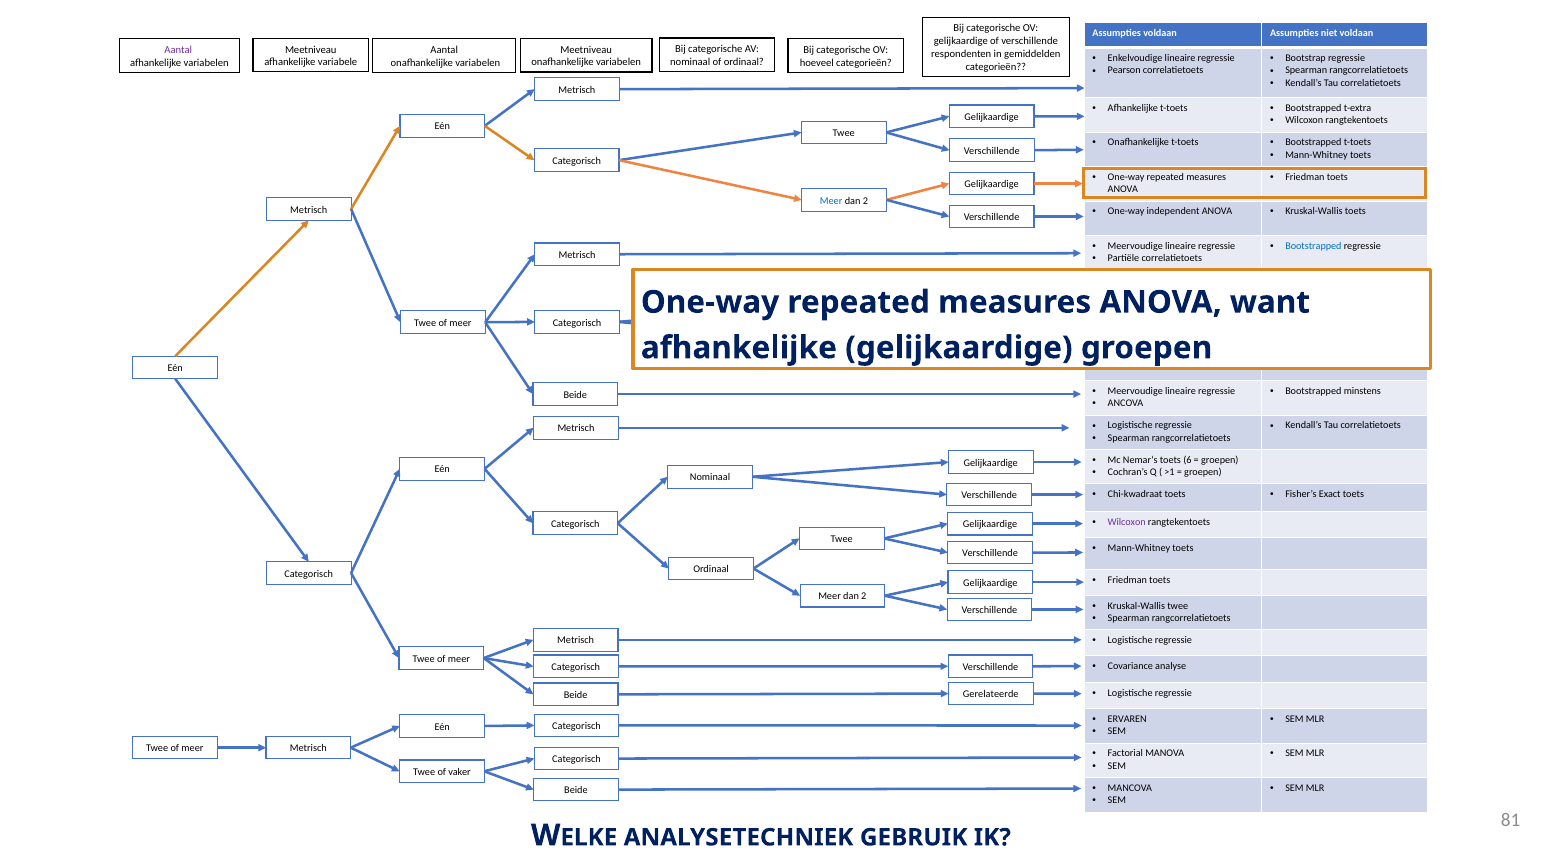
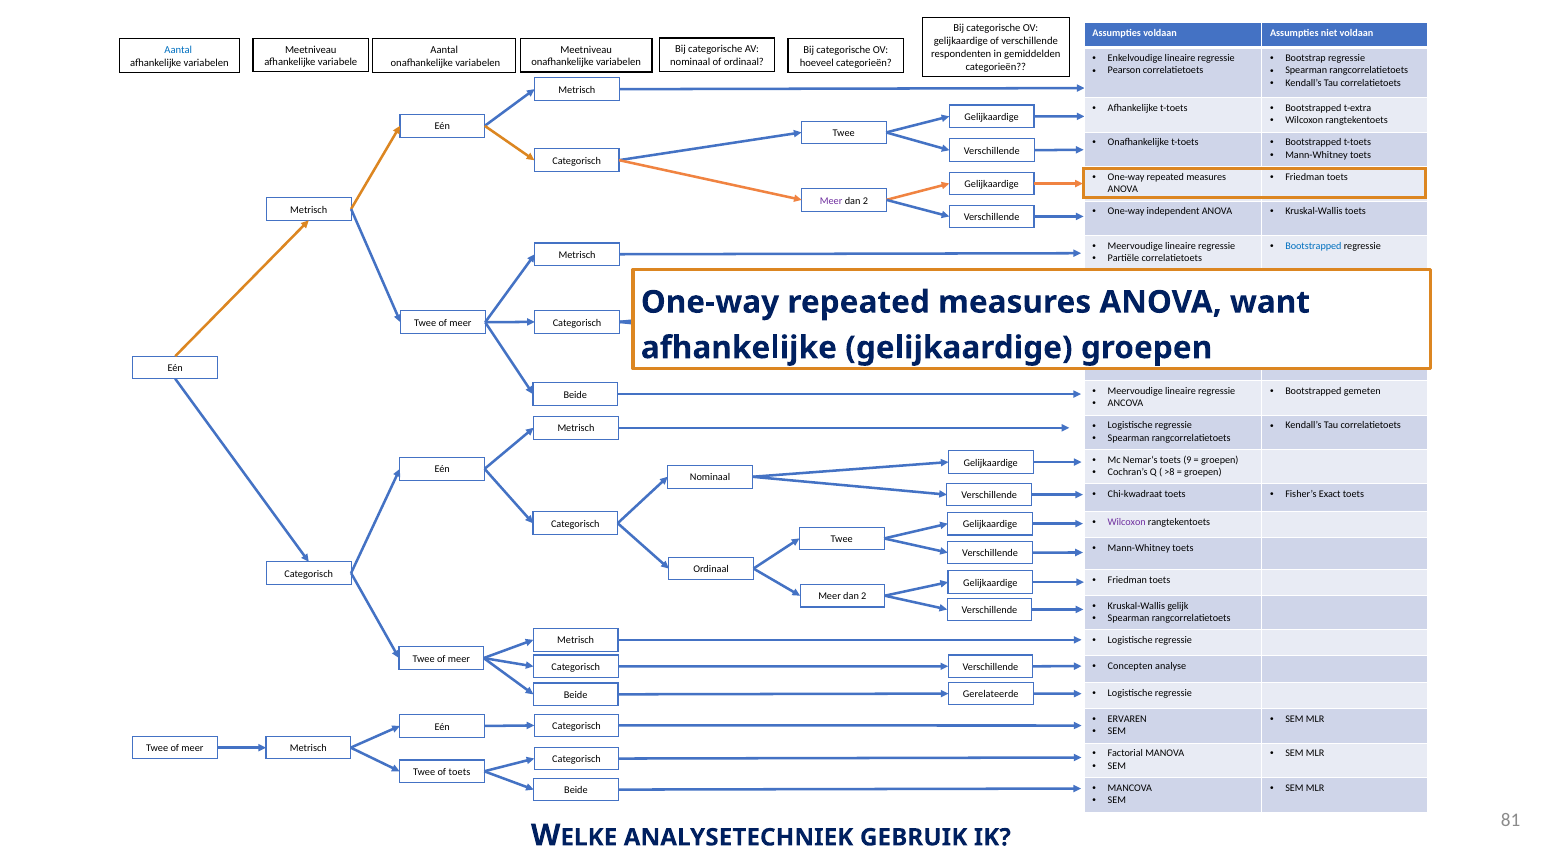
Aantal at (178, 50) colour: purple -> blue
Meer at (831, 201) colour: blue -> purple
minstens: minstens -> gemeten
6: 6 -> 9
>1: >1 -> >8
Kruskal-Wallis twee: twee -> gelijk
Covariance: Covariance -> Concepten
of vaker: vaker -> toets
